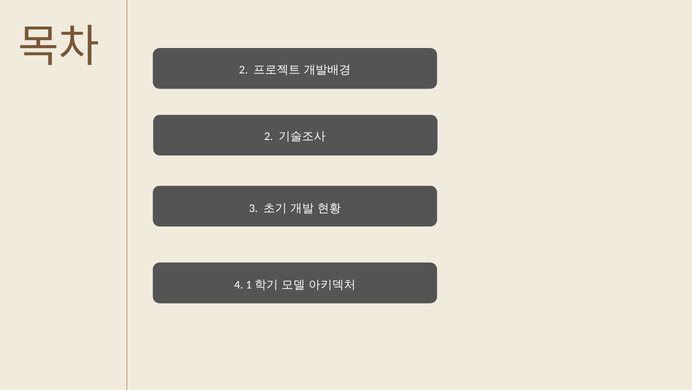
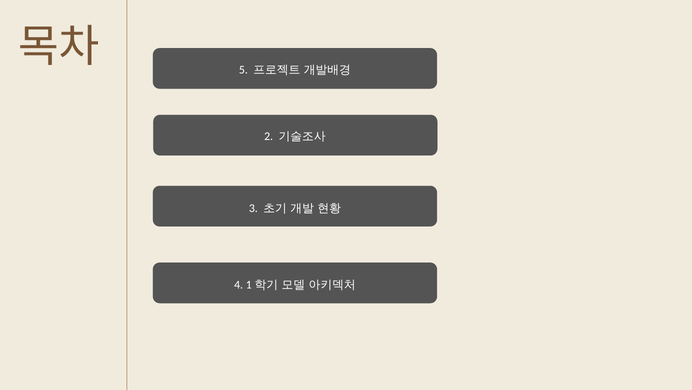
2 at (243, 70): 2 -> 5
